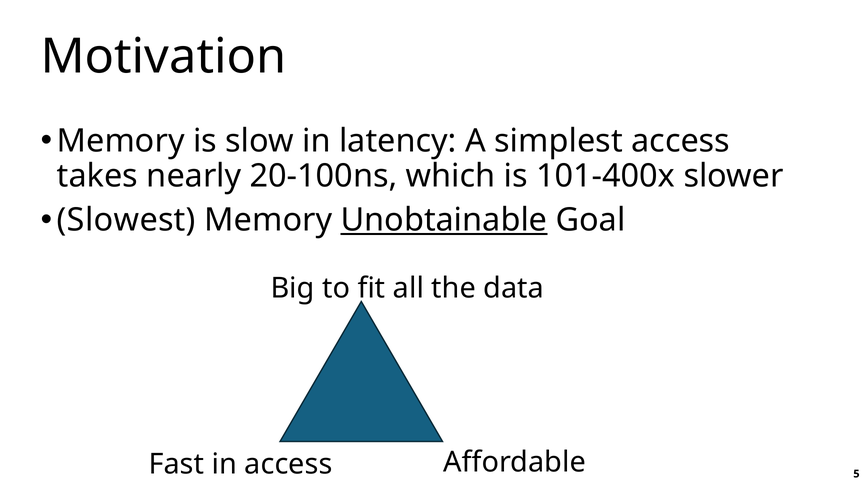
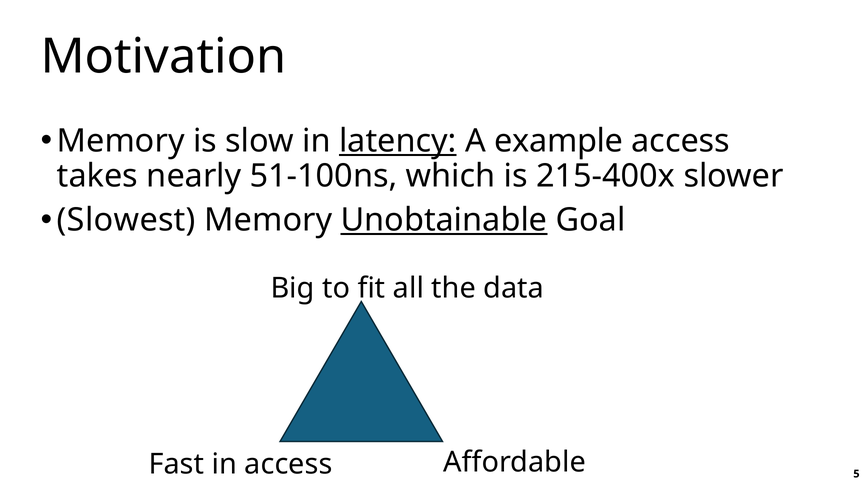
latency underline: none -> present
simplest: simplest -> example
20-100ns: 20-100ns -> 51-100ns
101-400x: 101-400x -> 215-400x
